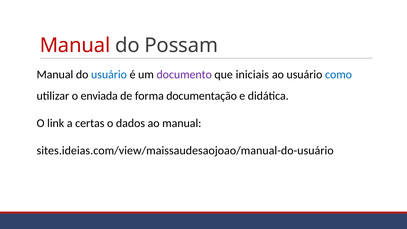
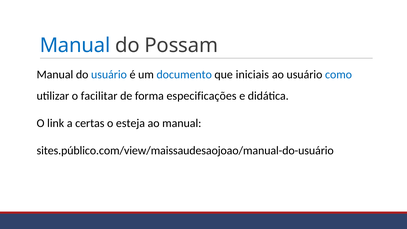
Manual at (75, 46) colour: red -> blue
documento colour: purple -> blue
enviada: enviada -> facilitar
documentação: documentação -> especificações
dados: dados -> esteja
sites.ideias.com/view/maissaudesaojoao/manual-do-usuário: sites.ideias.com/view/maissaudesaojoao/manual-do-usuário -> sites.público.com/view/maissaudesaojoao/manual-do-usuário
